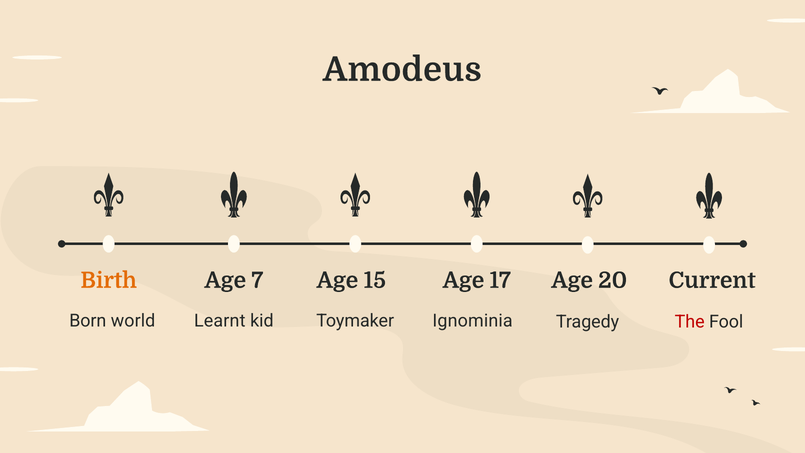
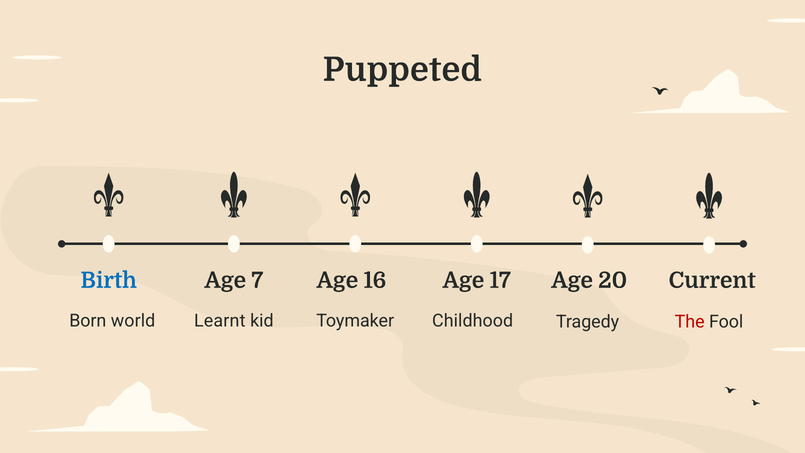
Amodeus: Amodeus -> Puppeted
Birth colour: orange -> blue
15: 15 -> 16
Ignominia: Ignominia -> Childhood
